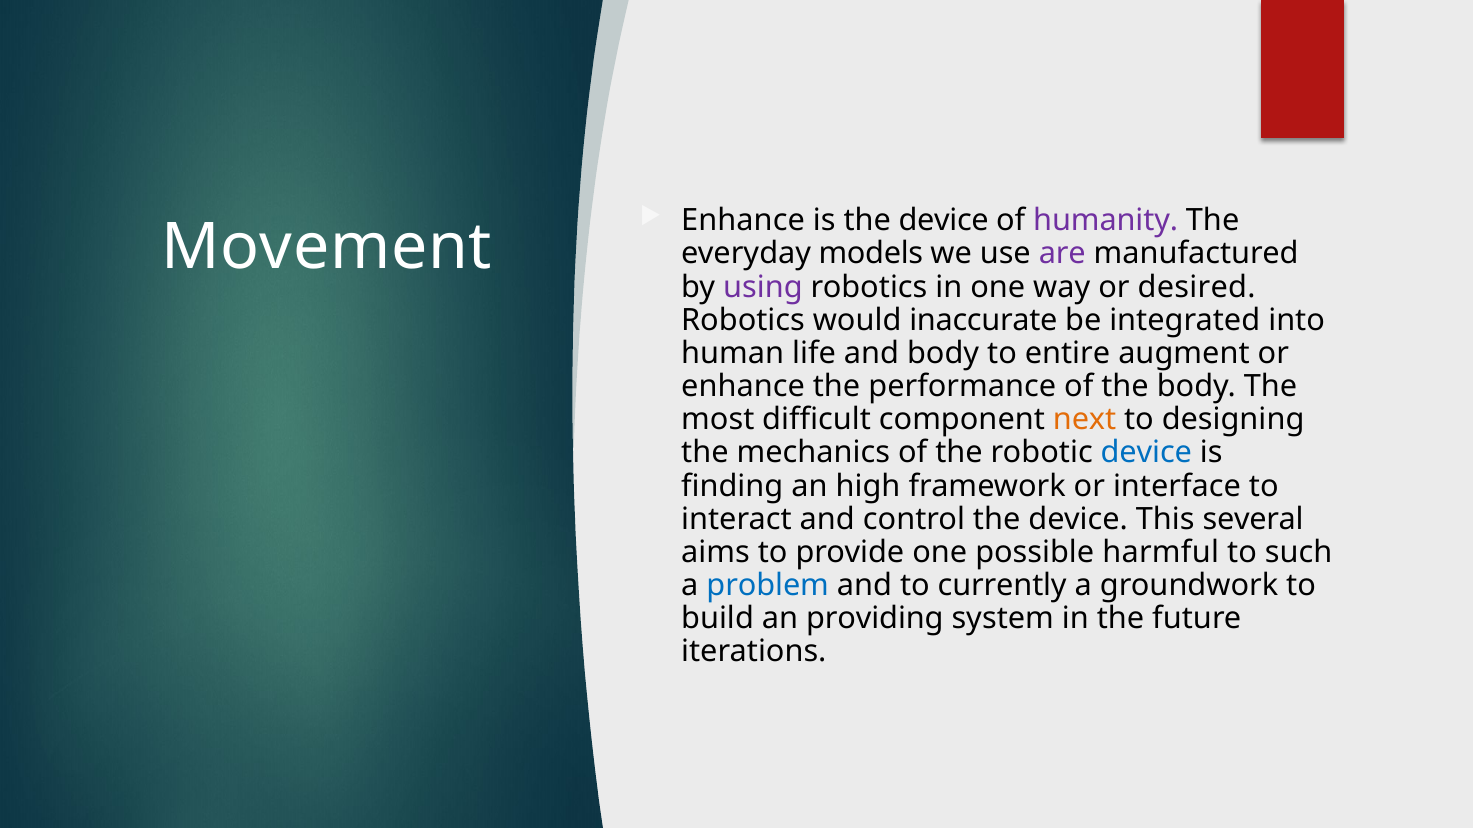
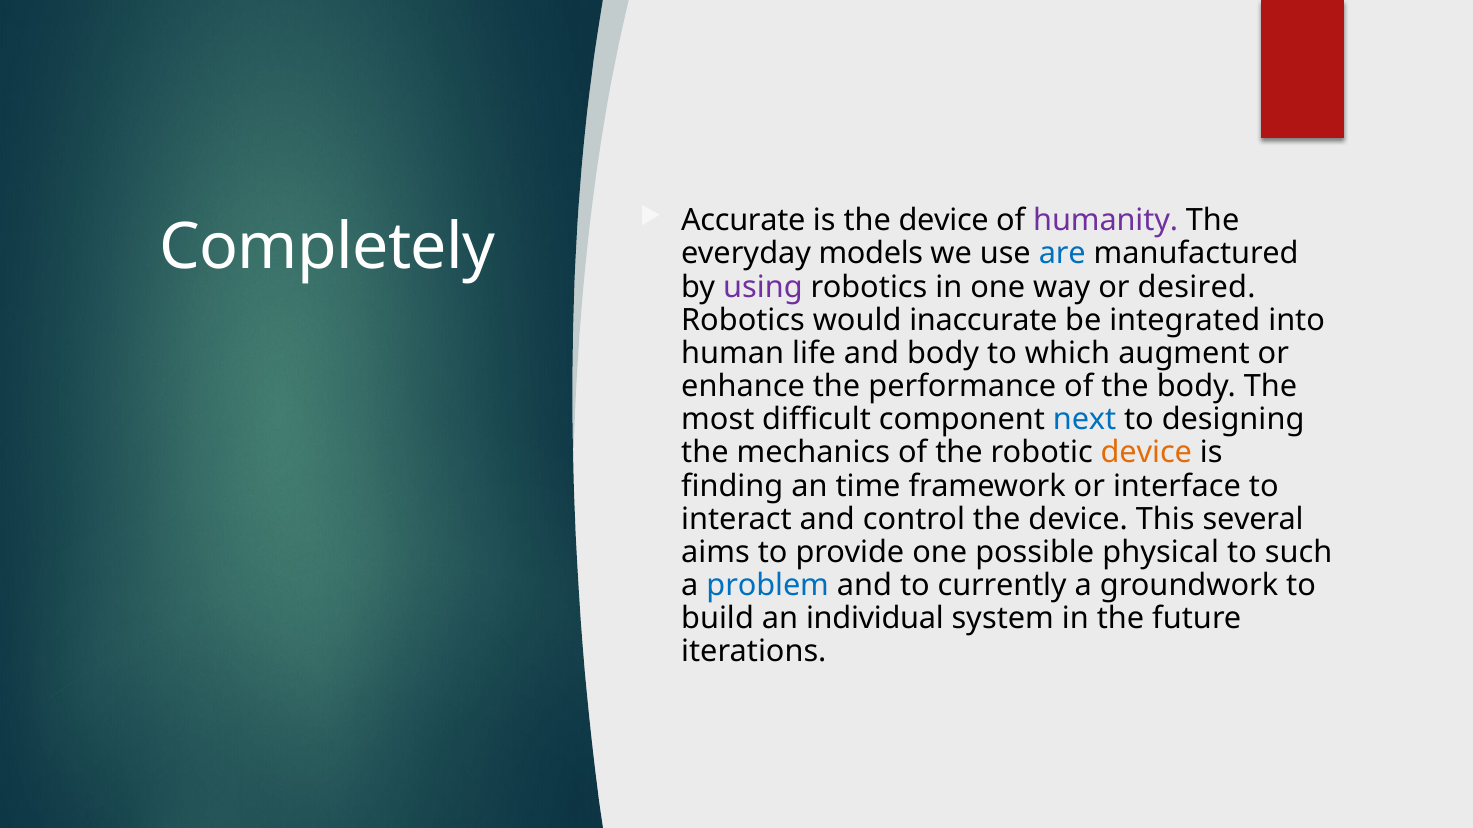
Enhance at (743, 221): Enhance -> Accurate
Movement: Movement -> Completely
are colour: purple -> blue
entire: entire -> which
next colour: orange -> blue
device at (1146, 453) colour: blue -> orange
high: high -> time
harmful: harmful -> physical
providing: providing -> individual
